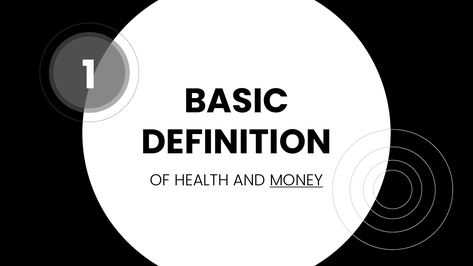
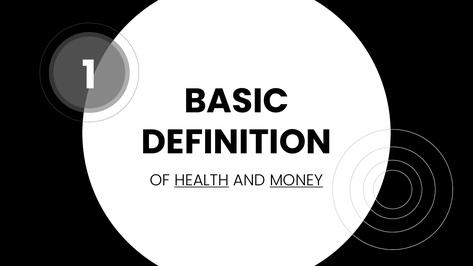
HEALTH underline: none -> present
